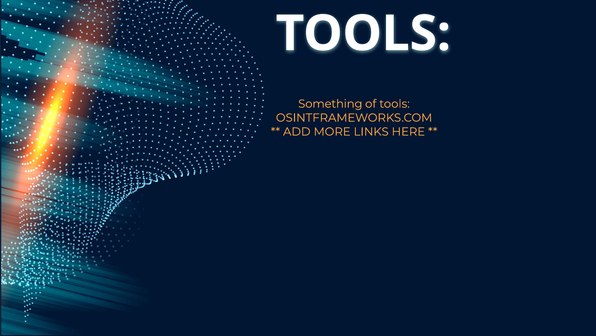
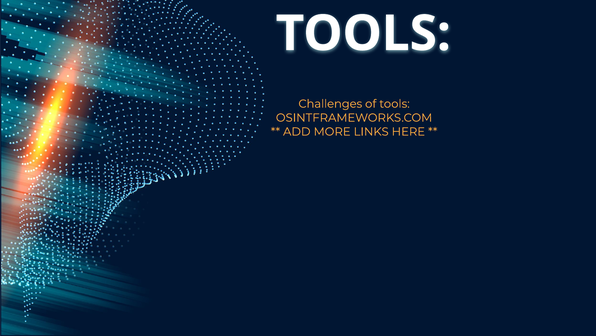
Something: Something -> Challenges
